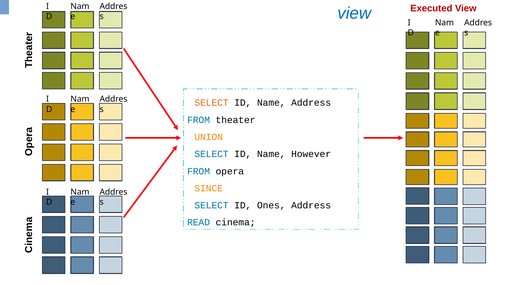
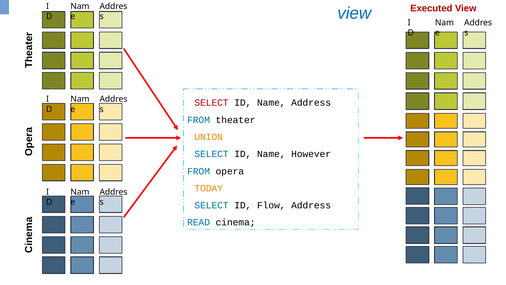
SELECT at (212, 103) colour: orange -> red
SINCE: SINCE -> TODAY
Ones: Ones -> Flow
